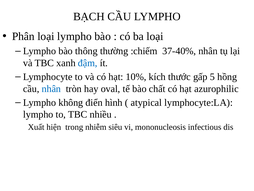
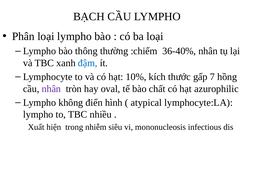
37-40%: 37-40% -> 36-40%
5: 5 -> 7
nhân at (51, 88) colour: blue -> purple
